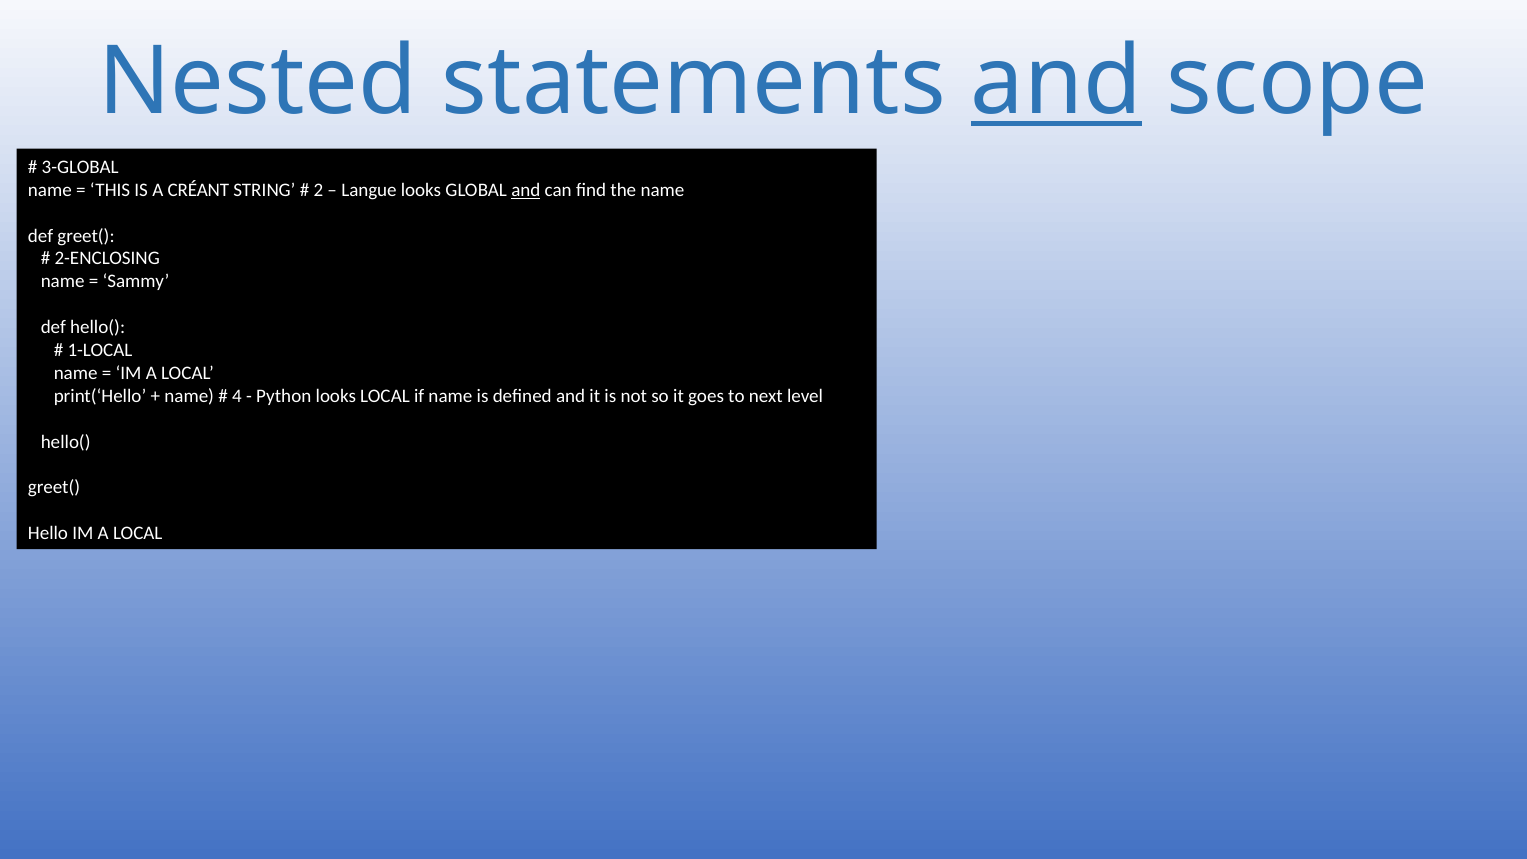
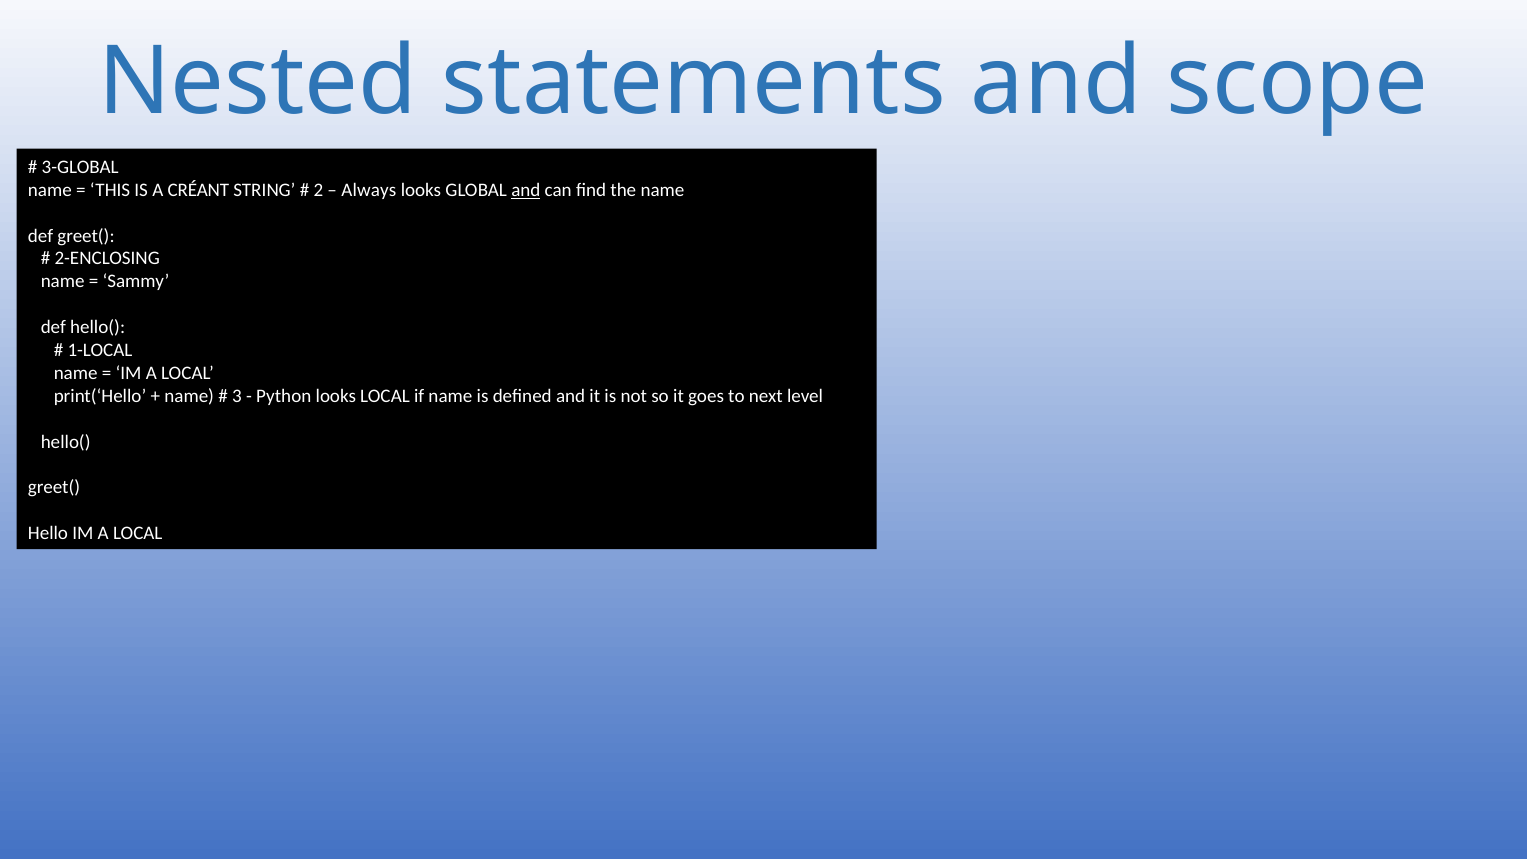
and at (1056, 82) underline: present -> none
Langue: Langue -> Always
4: 4 -> 3
